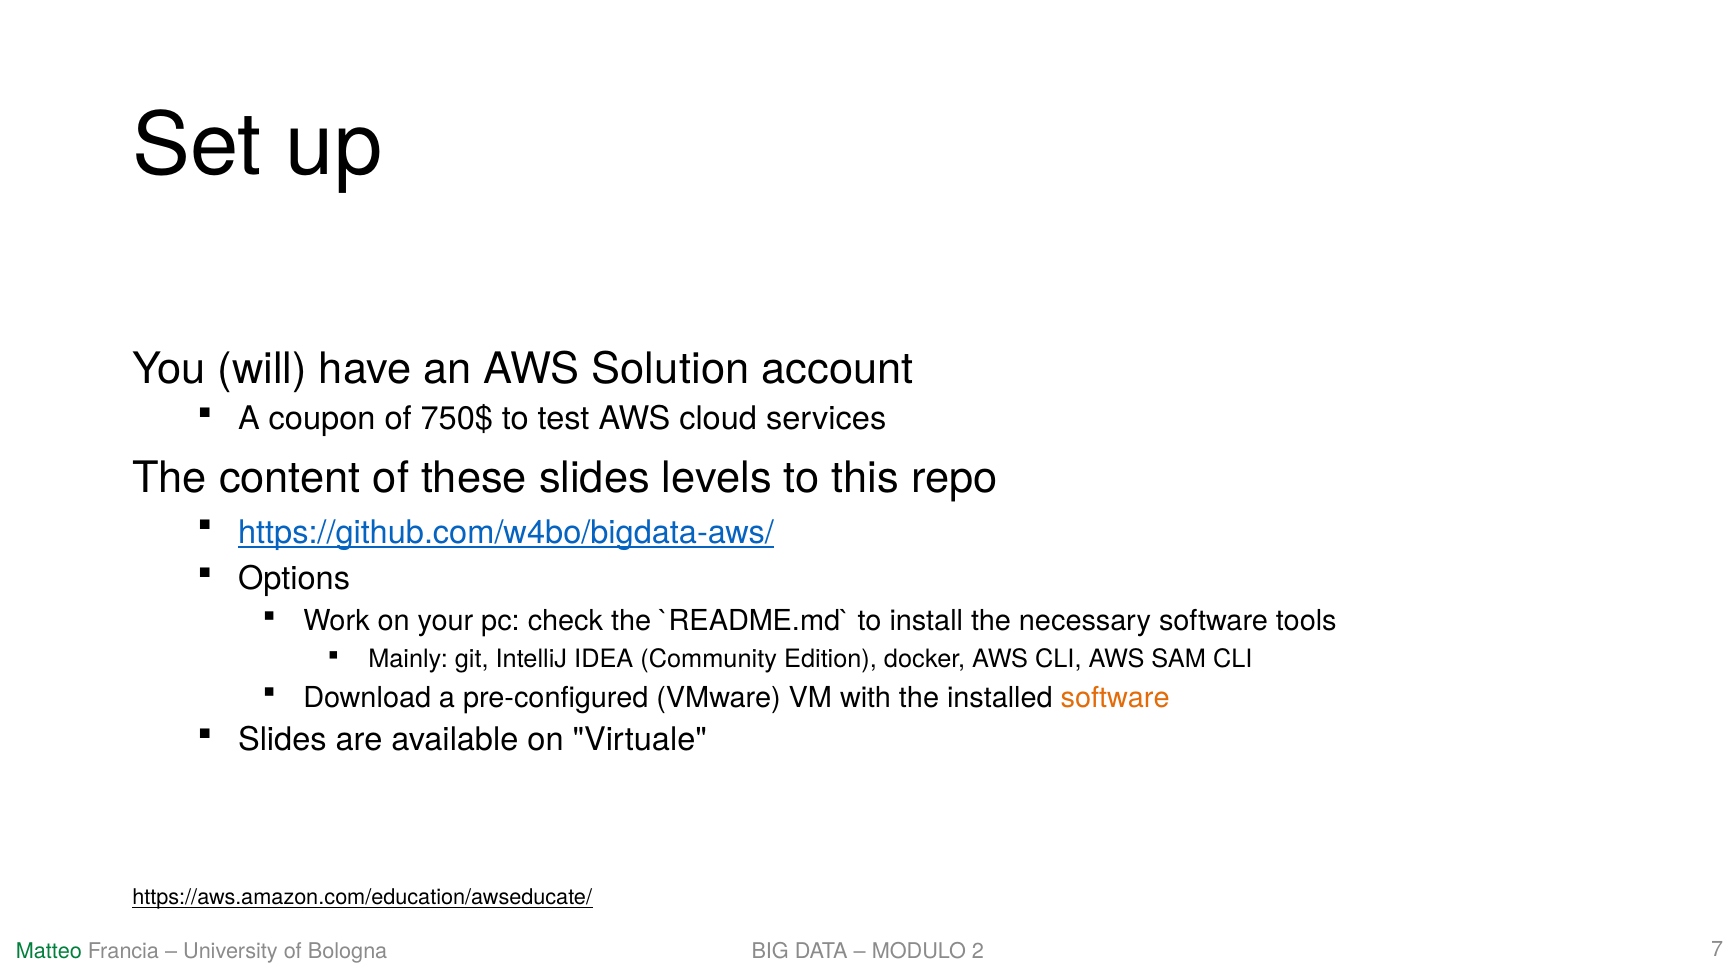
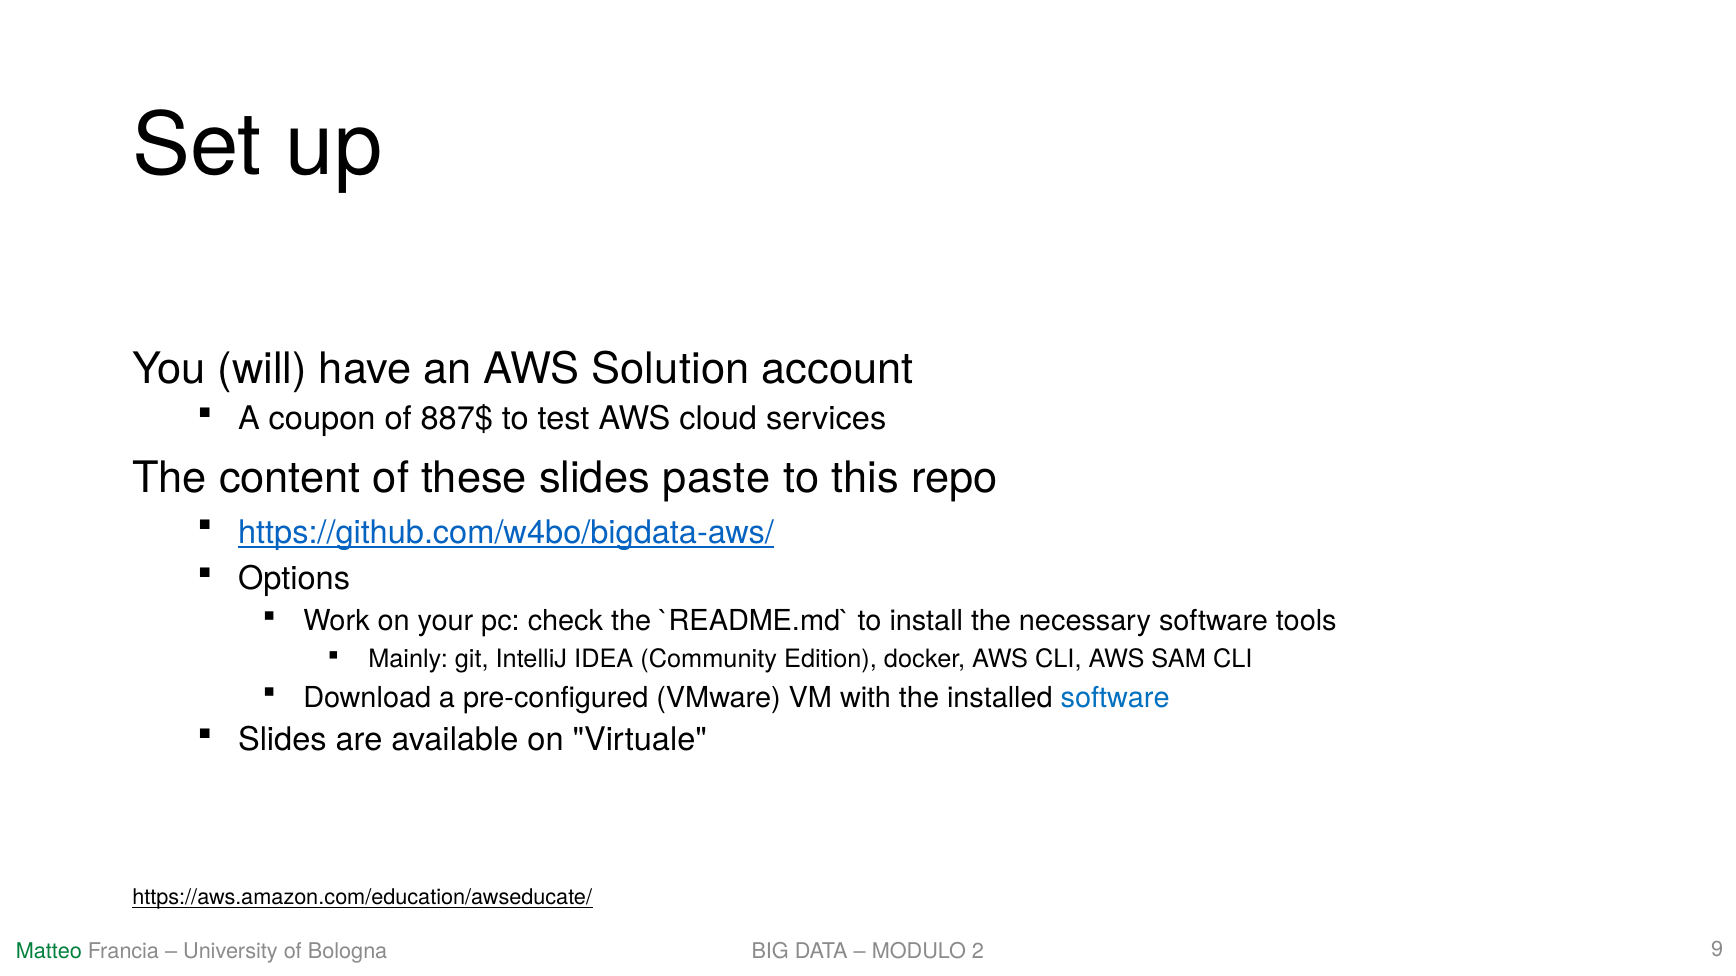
750$: 750$ -> 887$
levels: levels -> paste
software at (1115, 698) colour: orange -> blue
7: 7 -> 9
